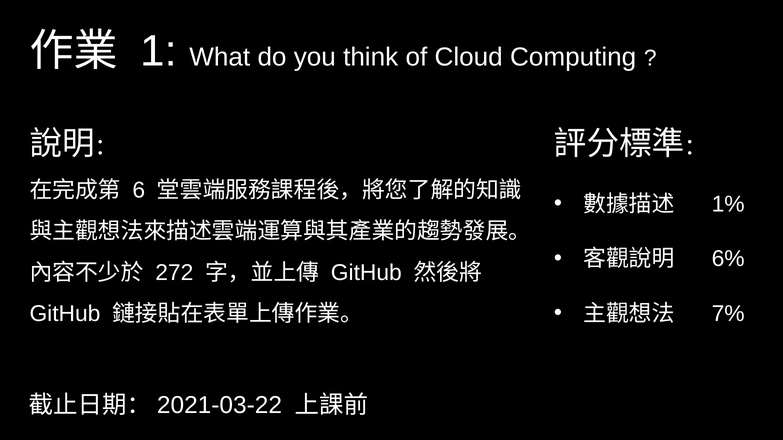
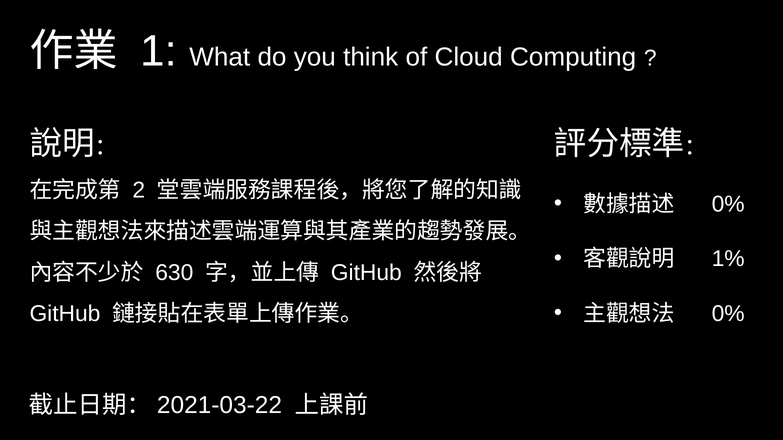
6: 6 -> 2
1% at (728, 204): 1% -> 0%
6%: 6% -> 1%
272: 272 -> 630
7% at (728, 314): 7% -> 0%
